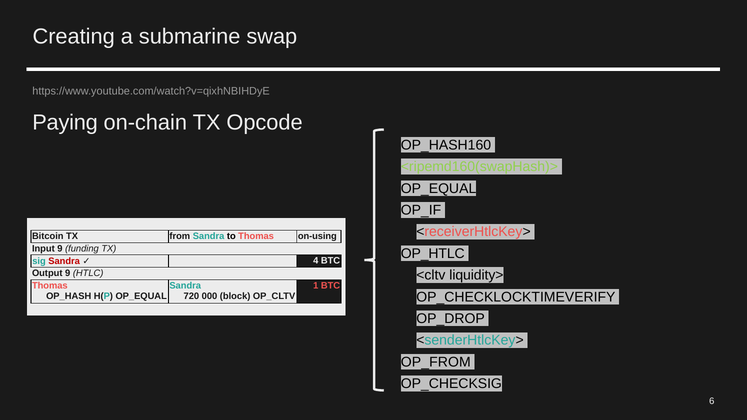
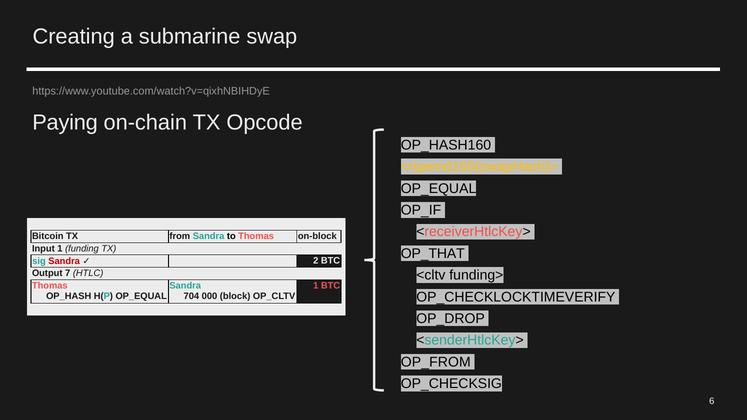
<ripemd160(swapHash)> colour: light green -> yellow
on-using: on-using -> on-block
Input 9: 9 -> 1
OP_HTLC: OP_HTLC -> OP_THAT
4: 4 -> 2
liquidity>: liquidity> -> funding>
Output 9: 9 -> 7
720: 720 -> 704
